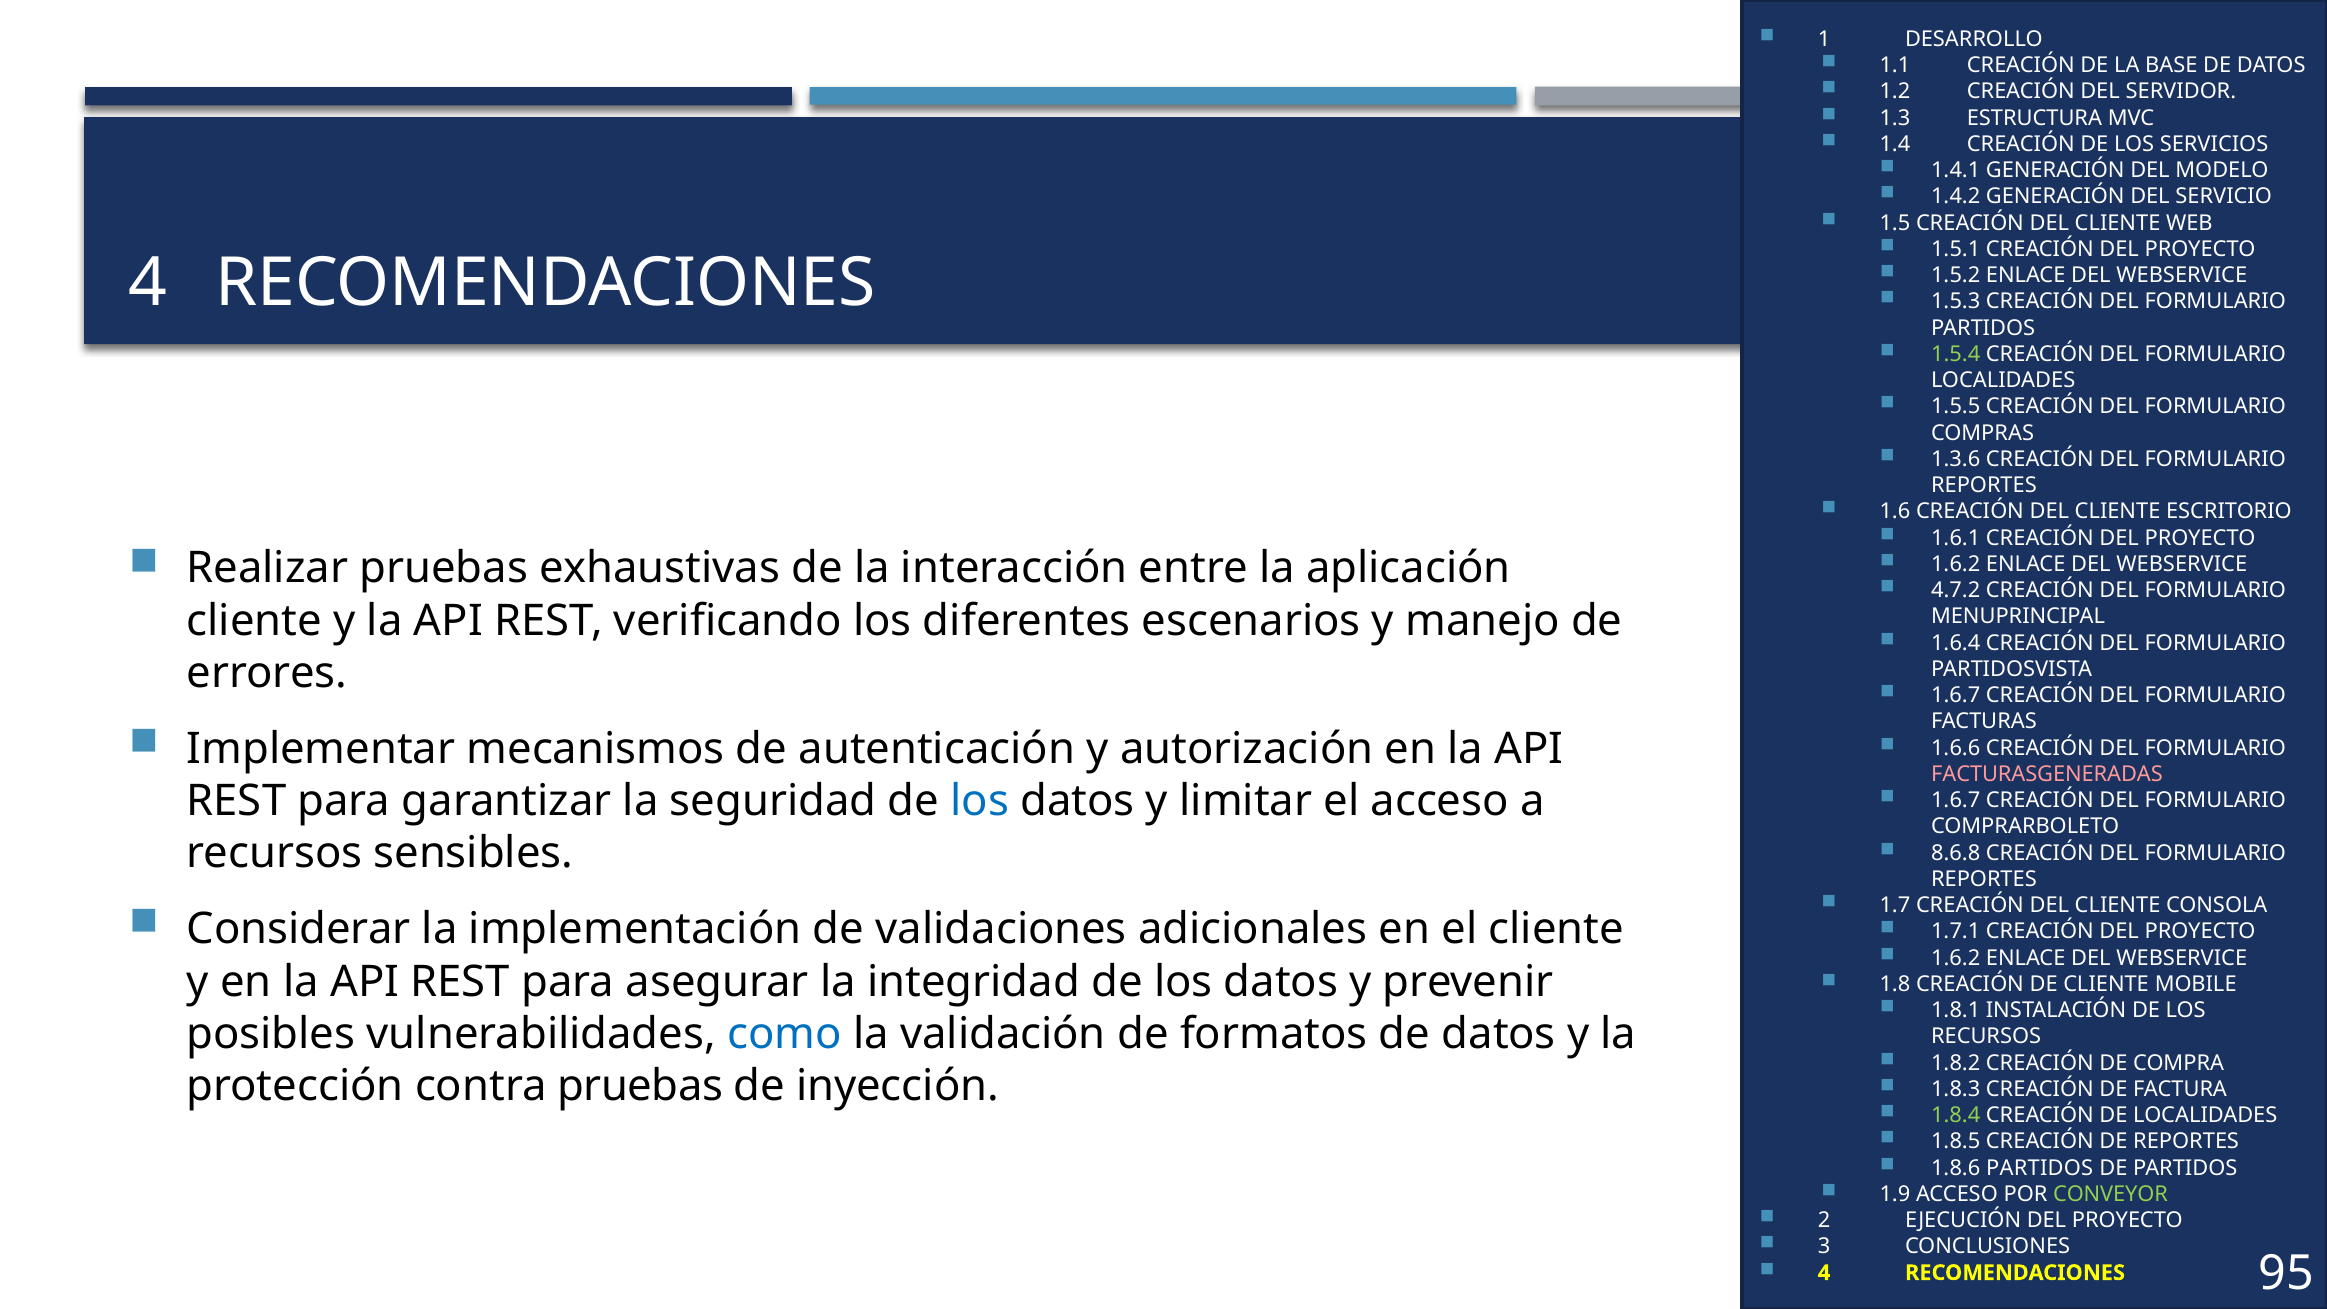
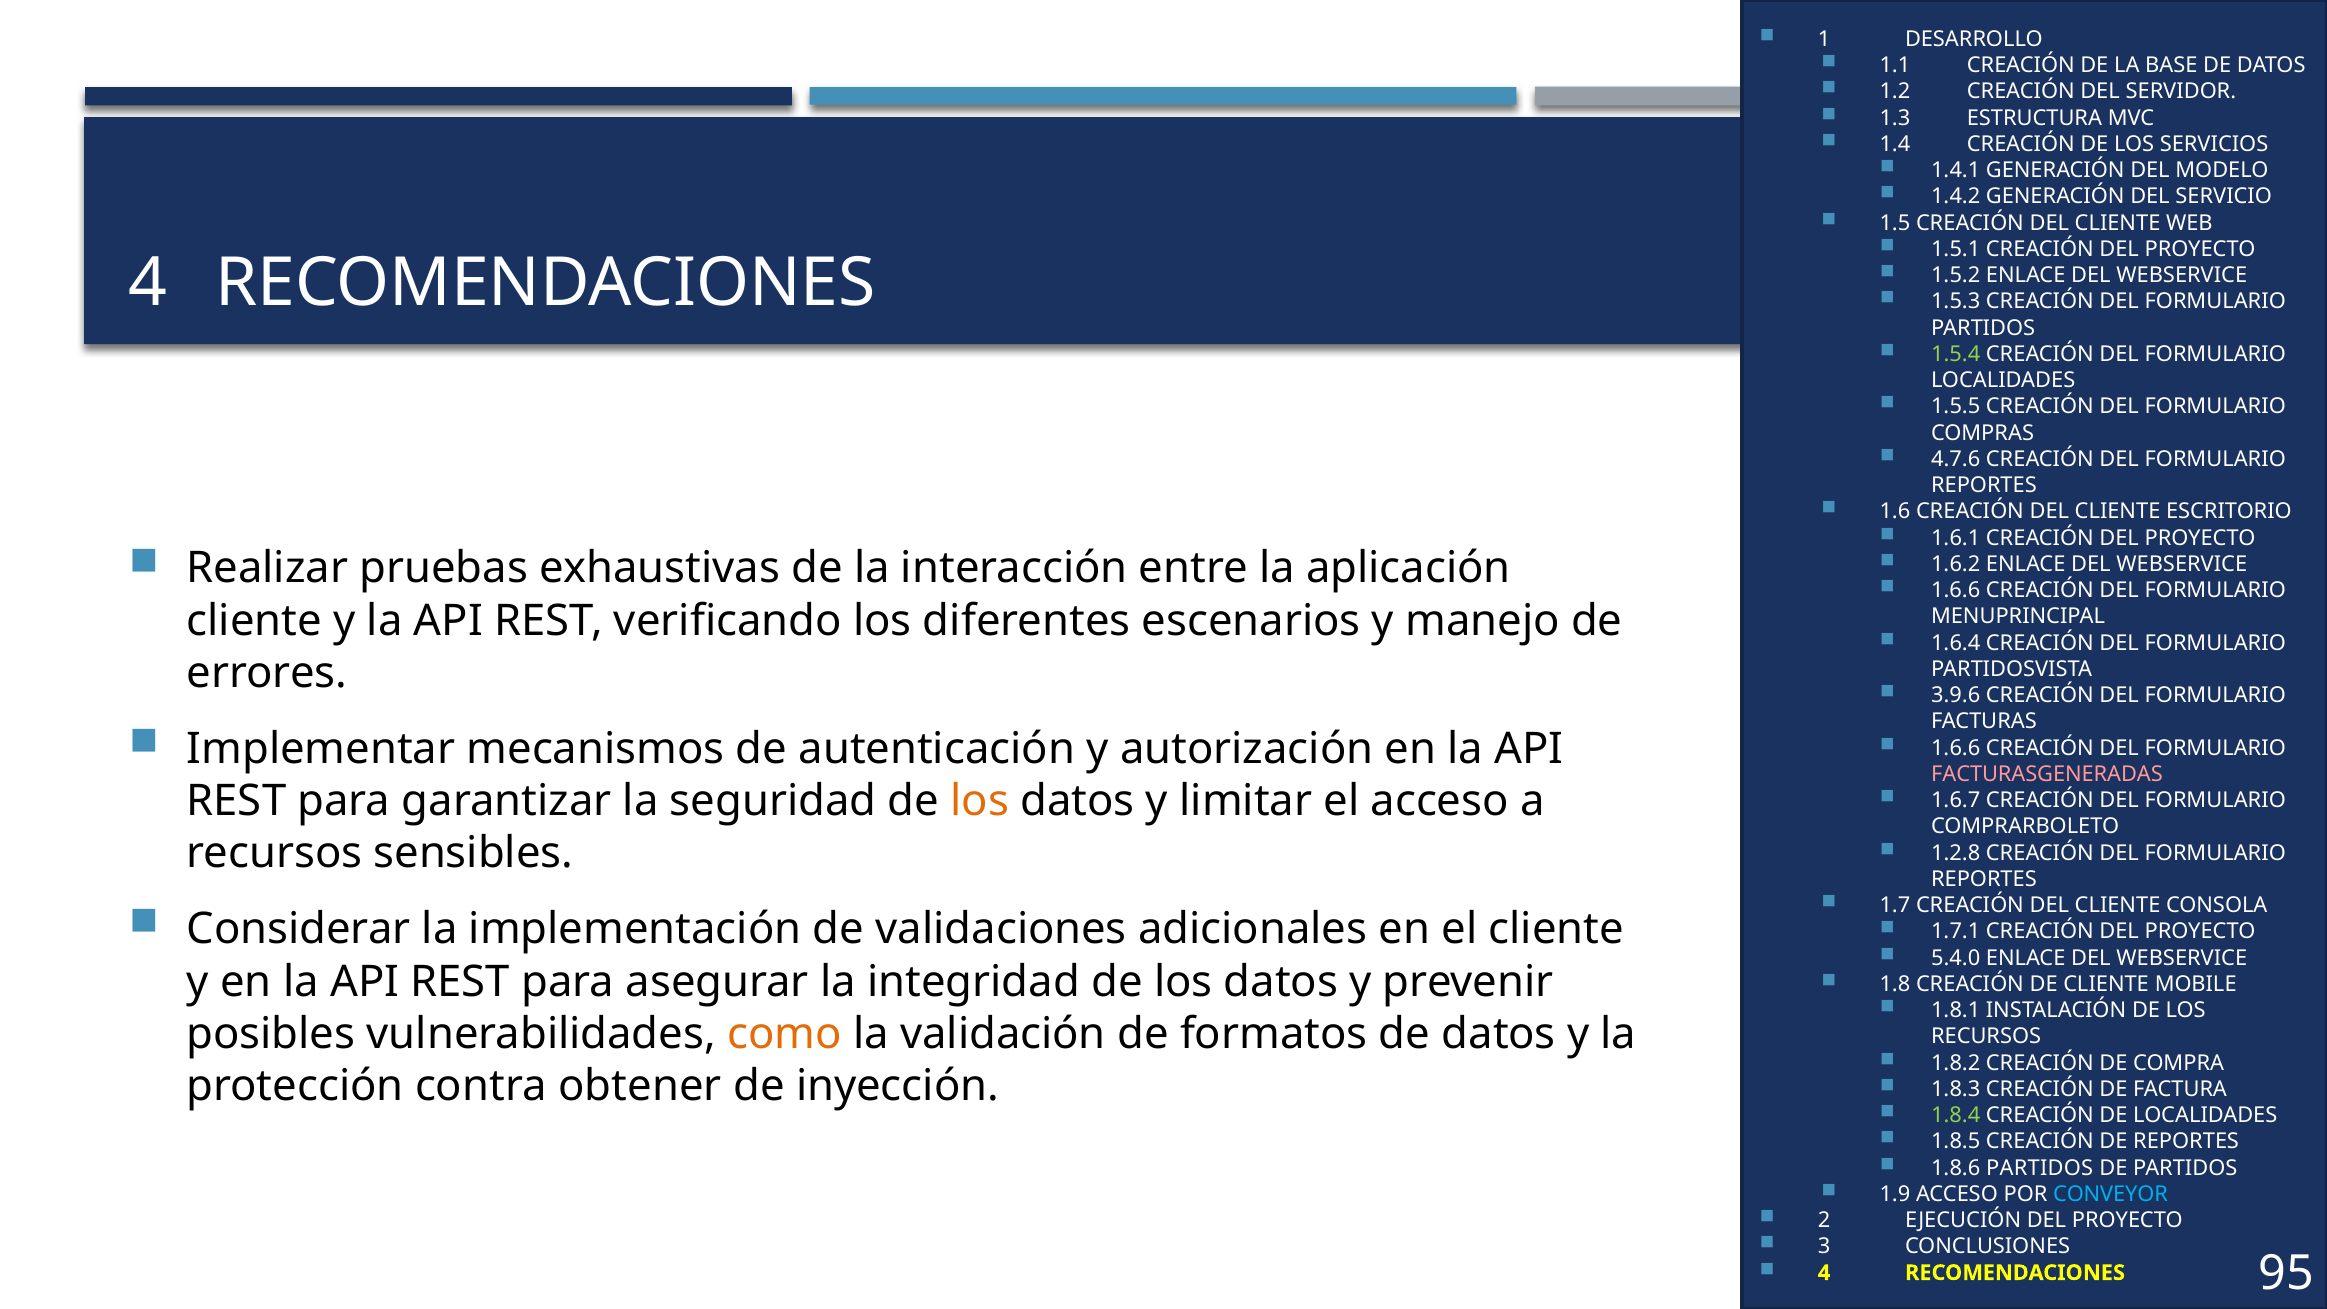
1.3.6: 1.3.6 -> 4.7.6
4.7.2 at (1956, 590): 4.7.2 -> 1.6.6
1.6.7 at (1956, 695): 1.6.7 -> 3.9.6
los at (980, 801) colour: blue -> orange
8.6.8: 8.6.8 -> 1.2.8
1.6.2 at (1956, 958): 1.6.2 -> 5.4.0
como colour: blue -> orange
contra pruebas: pruebas -> obtener
CONVEYOR colour: light green -> light blue
